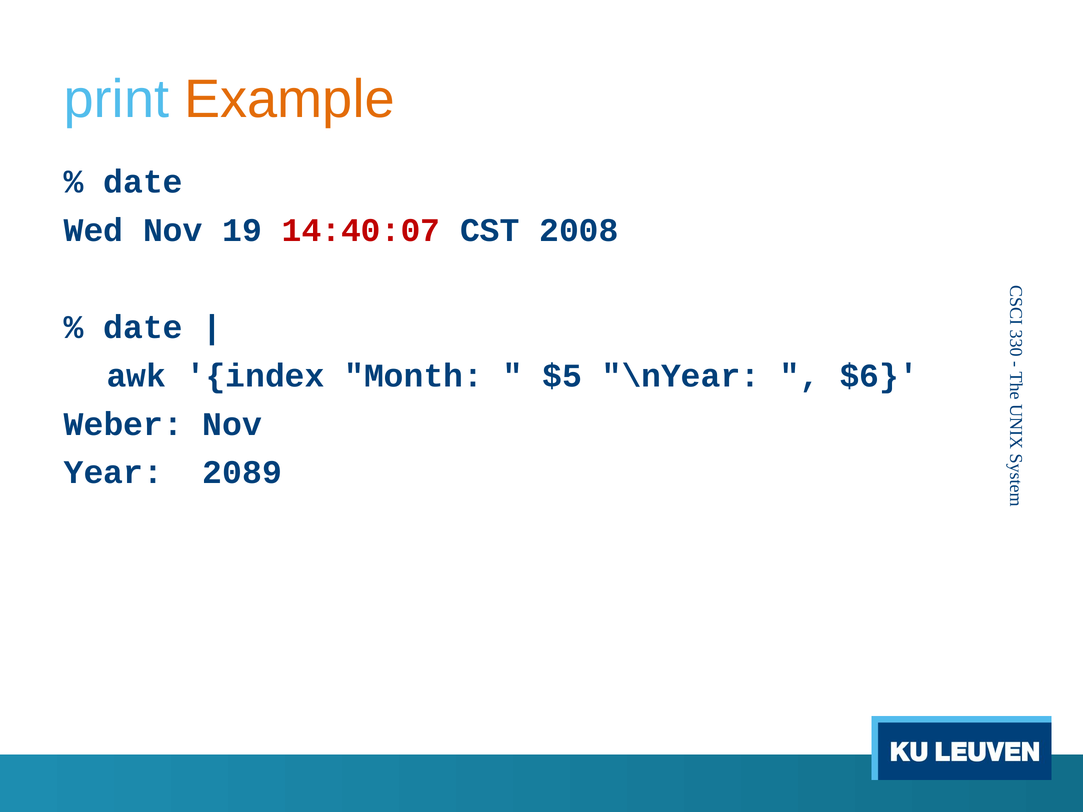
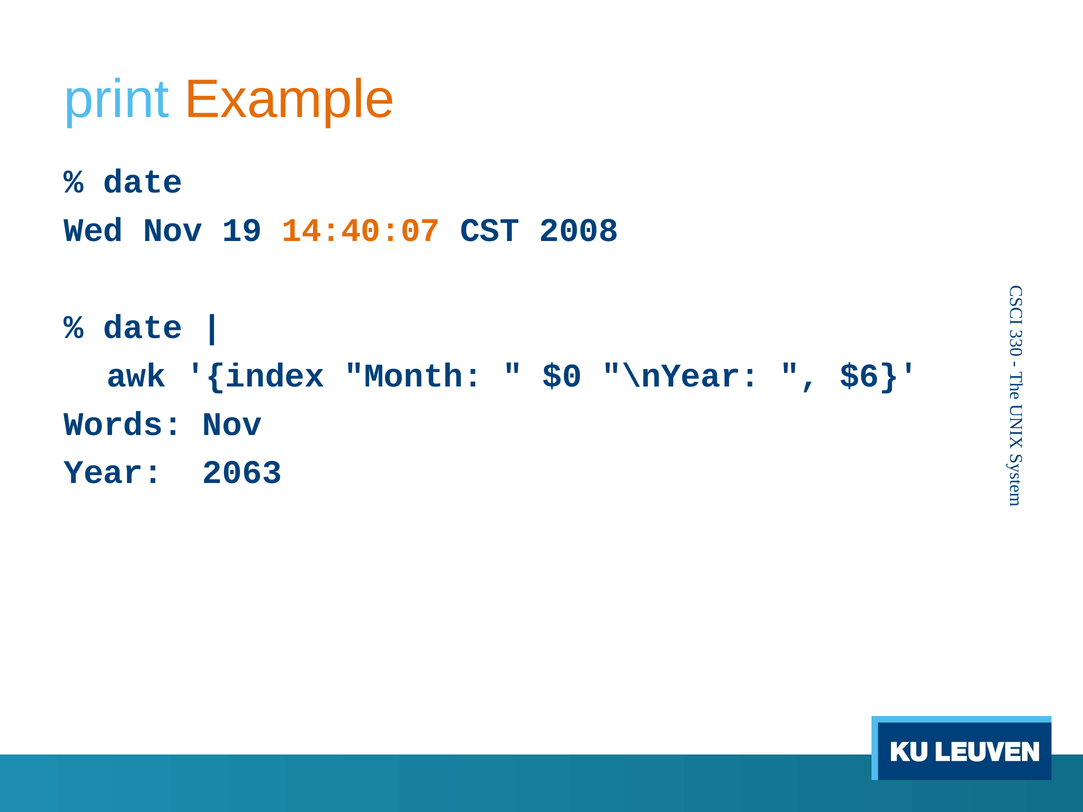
14:40:07 colour: red -> orange
$5: $5 -> $0
Weber: Weber -> Words
2089: 2089 -> 2063
